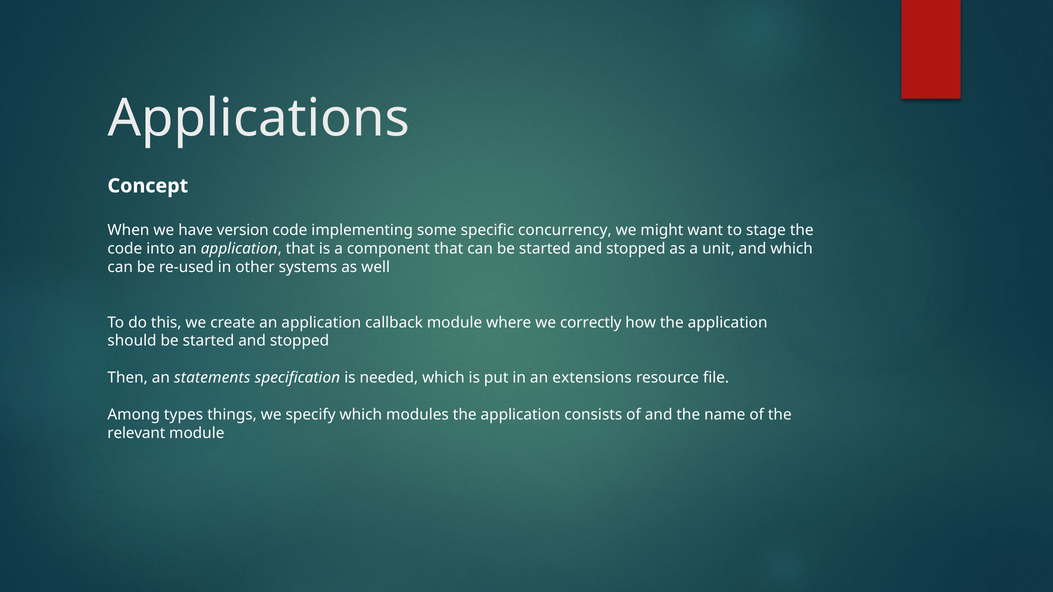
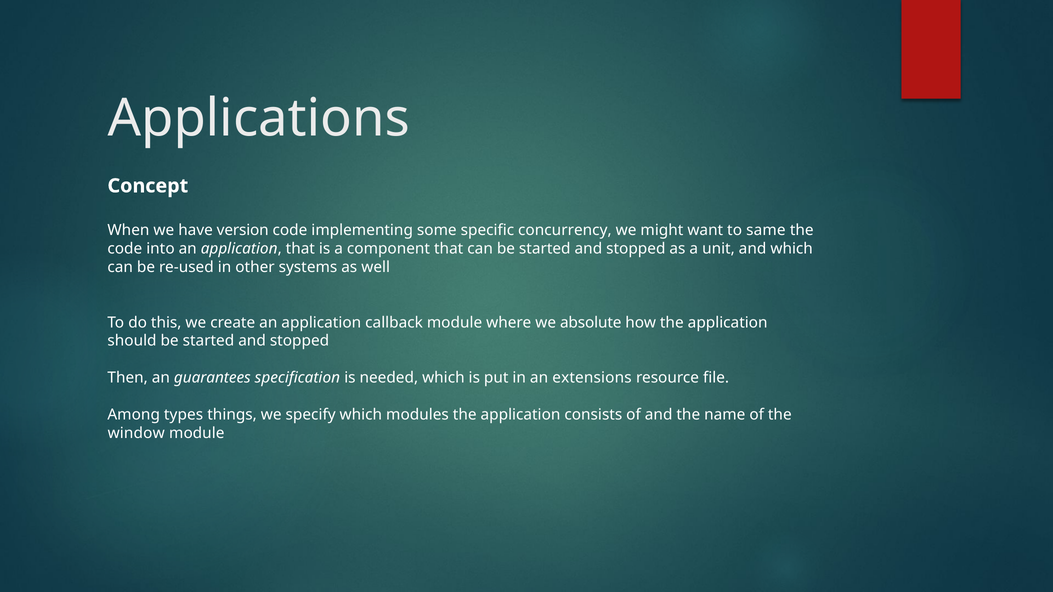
stage: stage -> same
correctly: correctly -> absolute
statements: statements -> guarantees
relevant: relevant -> window
